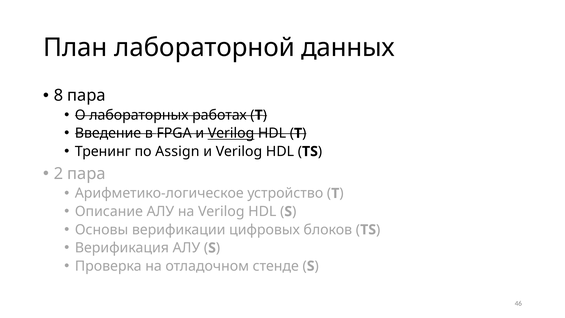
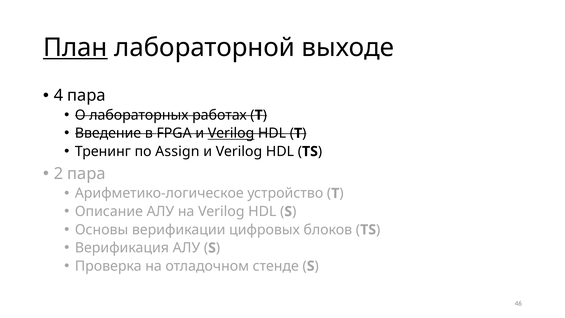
План underline: none -> present
данных: данных -> выходе
8: 8 -> 4
